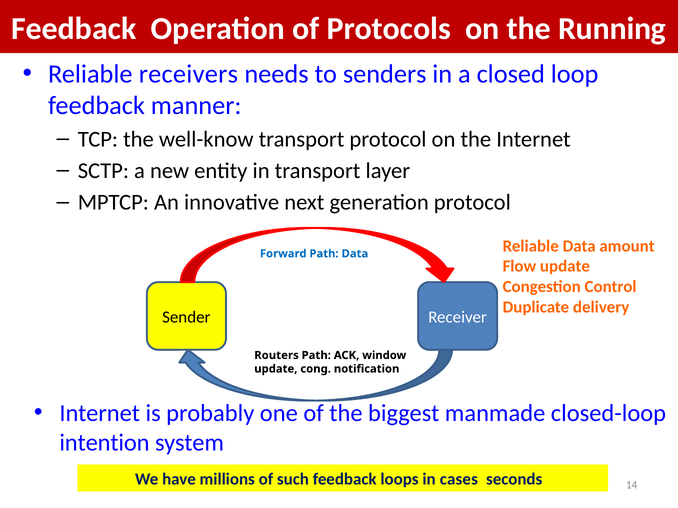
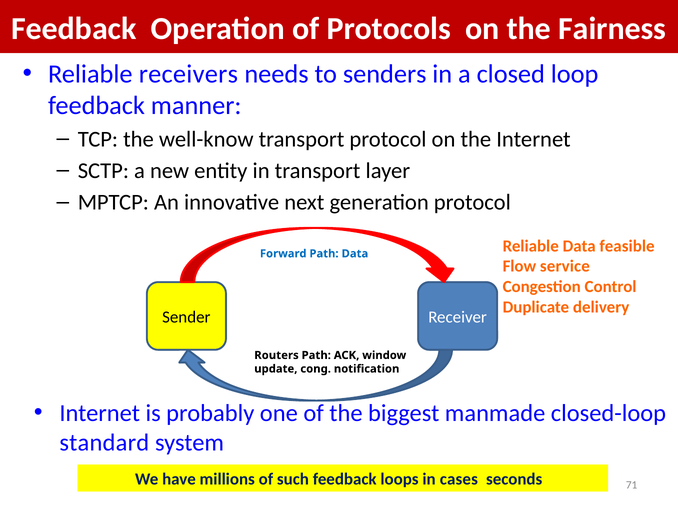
Running: Running -> Fairness
amount: amount -> feasible
Flow update: update -> service
intention: intention -> standard
14: 14 -> 71
